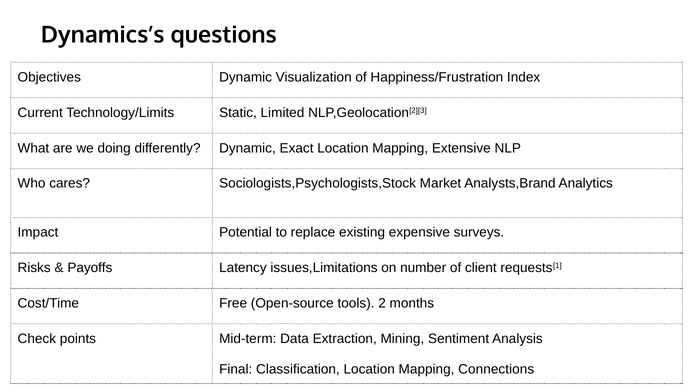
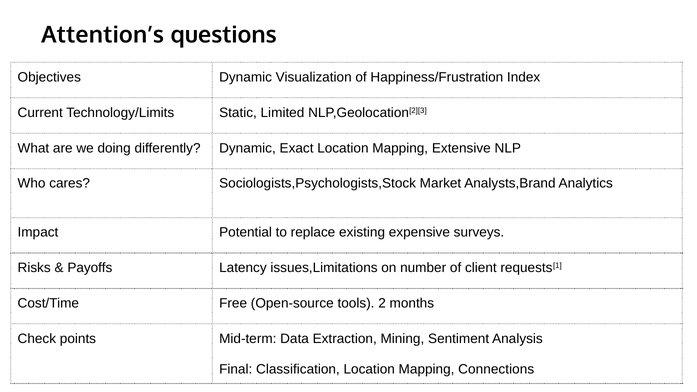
Dynamics’s: Dynamics’s -> Attention’s
